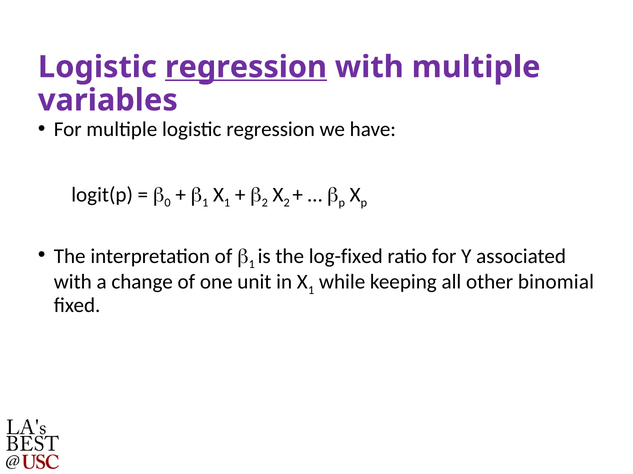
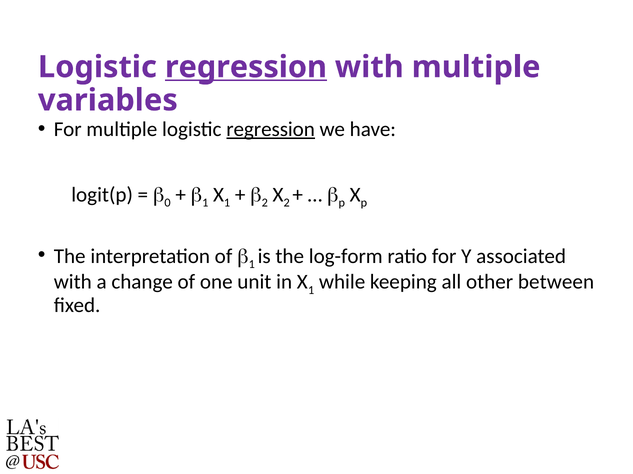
regression at (271, 129) underline: none -> present
log-fixed: log-fixed -> log-form
binomial: binomial -> between
